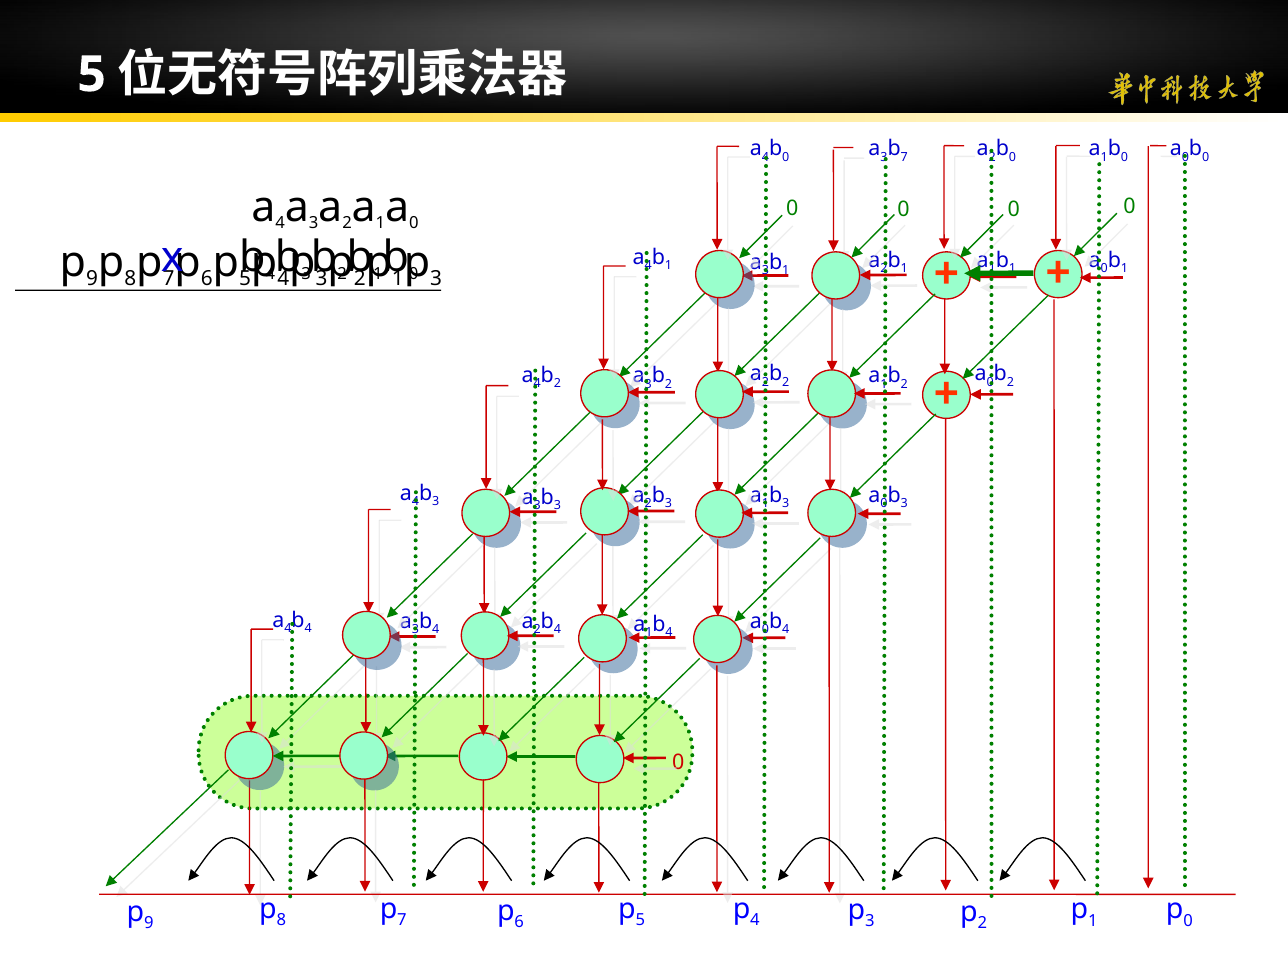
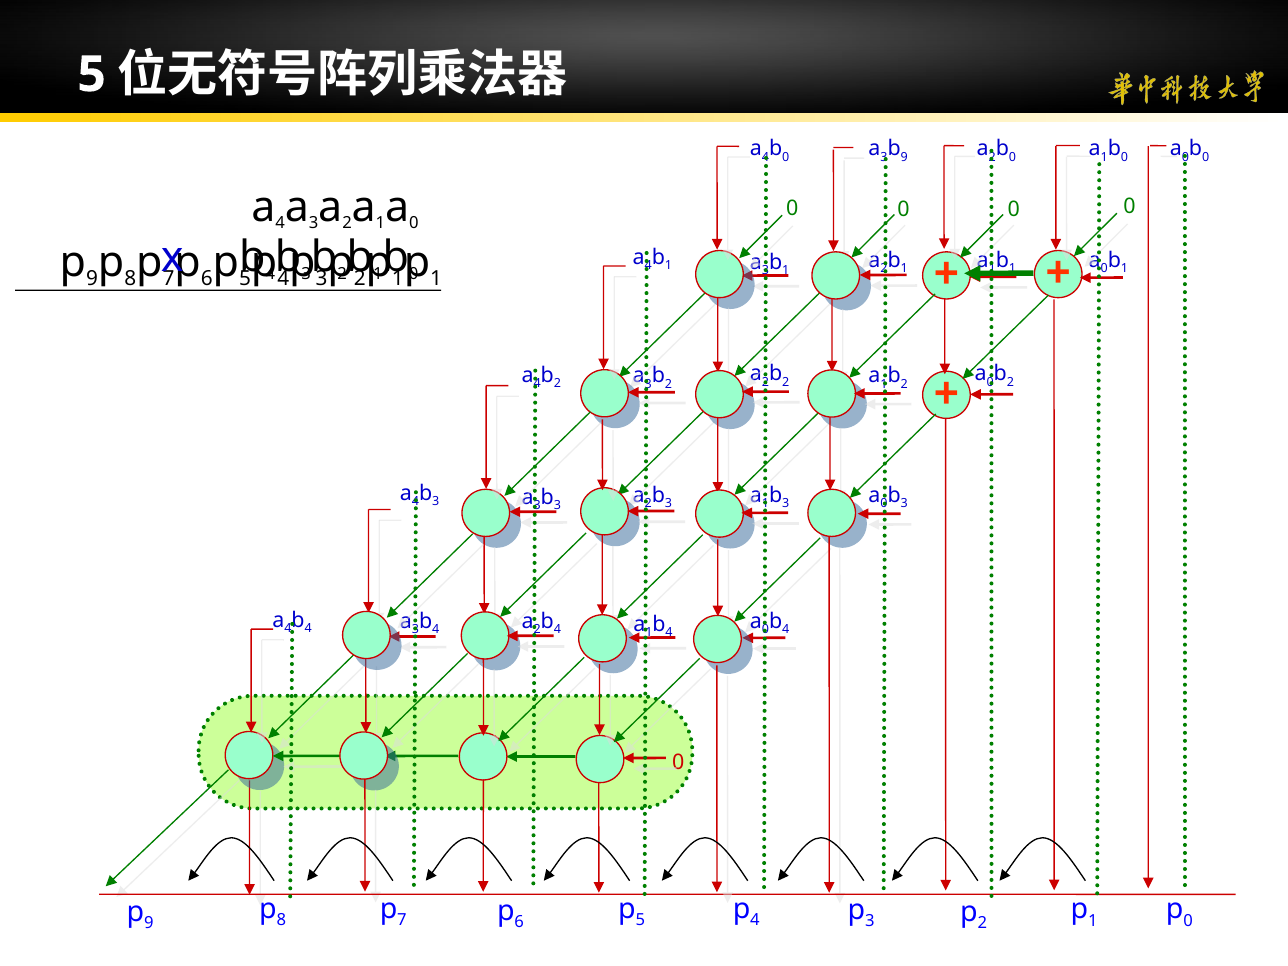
7 at (904, 157): 7 -> 9
3 at (436, 278): 3 -> 1
